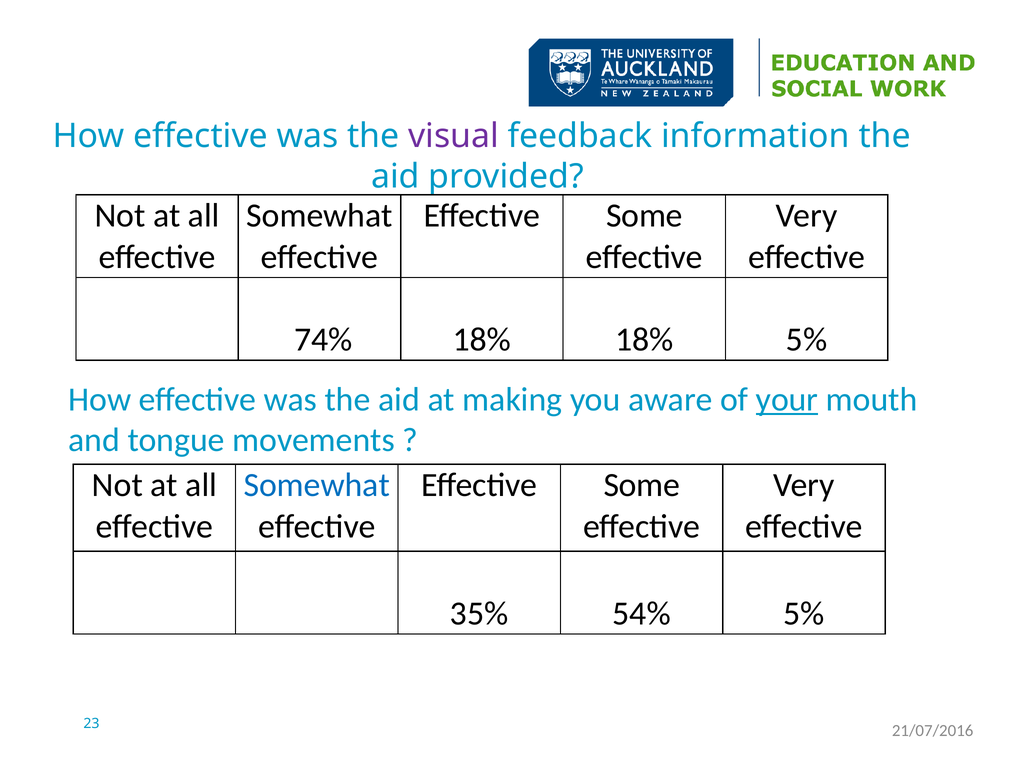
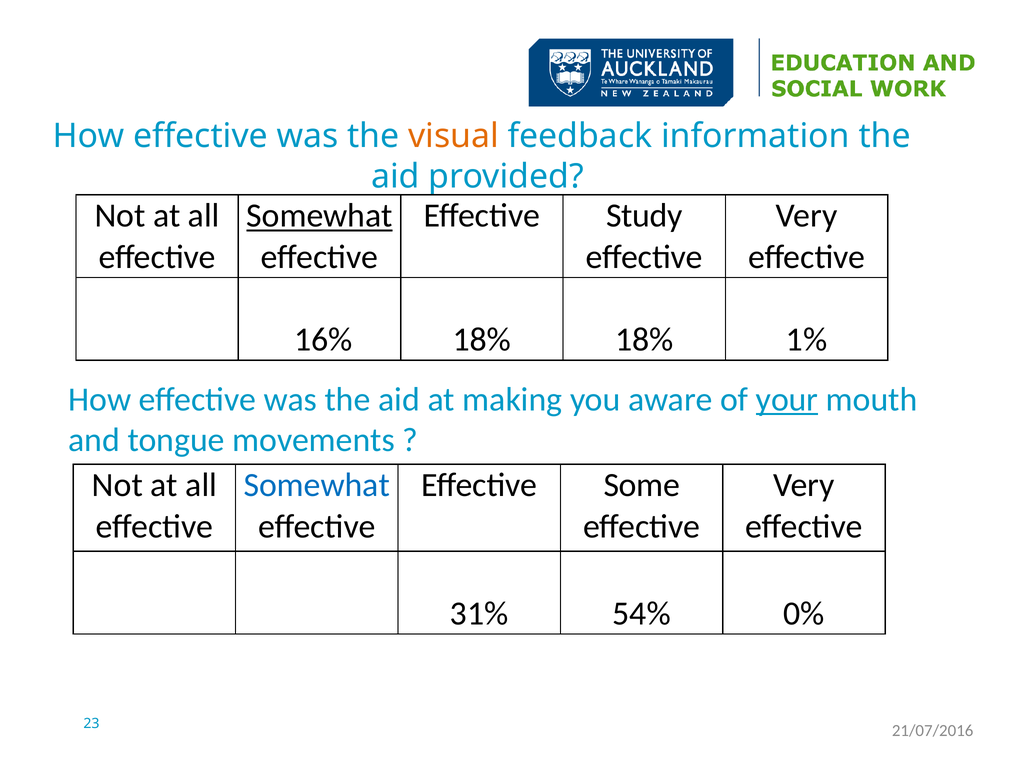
visual colour: purple -> orange
Somewhat at (320, 216) underline: none -> present
Some at (644, 216): Some -> Study
74%: 74% -> 16%
18% 5%: 5% -> 1%
35%: 35% -> 31%
54% 5%: 5% -> 0%
